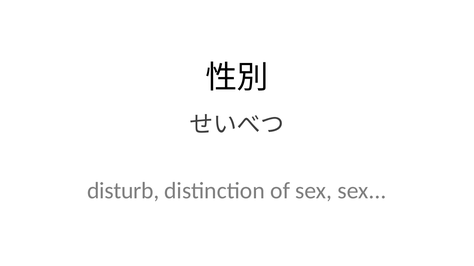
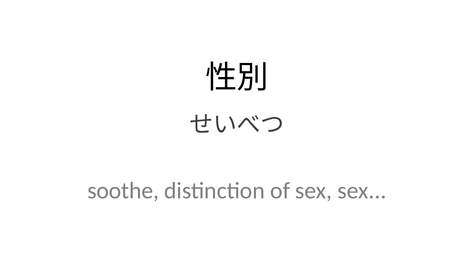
disturb: disturb -> soothe
